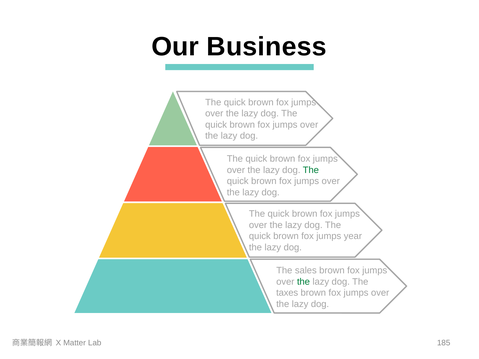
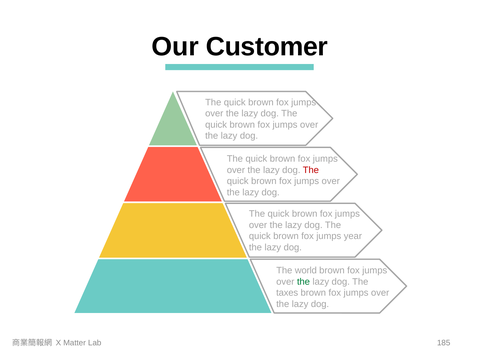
Business: Business -> Customer
The at (311, 170) colour: green -> red
sales: sales -> world
